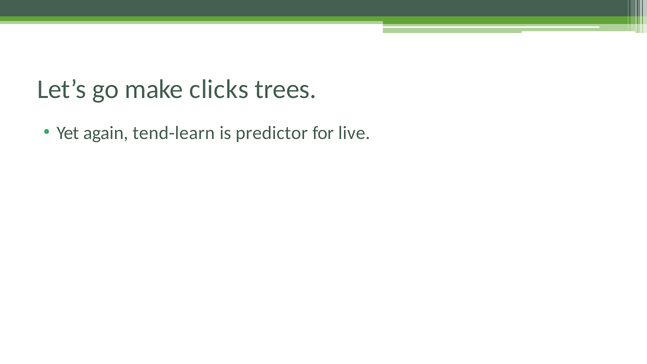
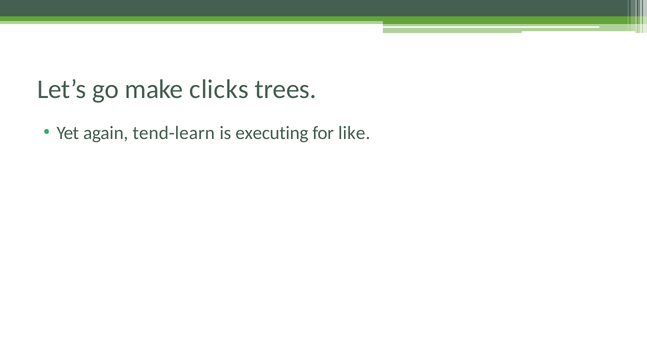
predictor: predictor -> executing
live: live -> like
